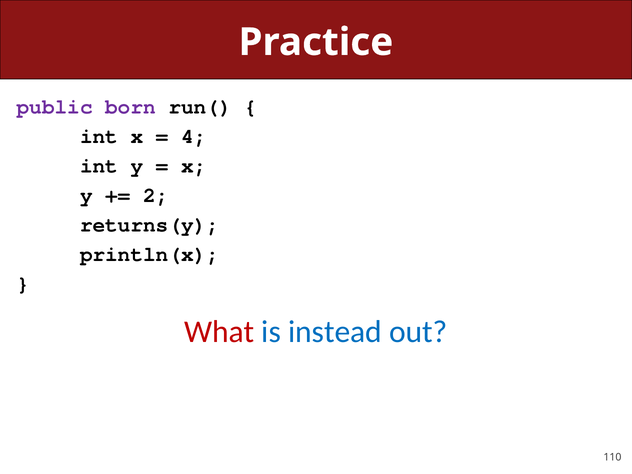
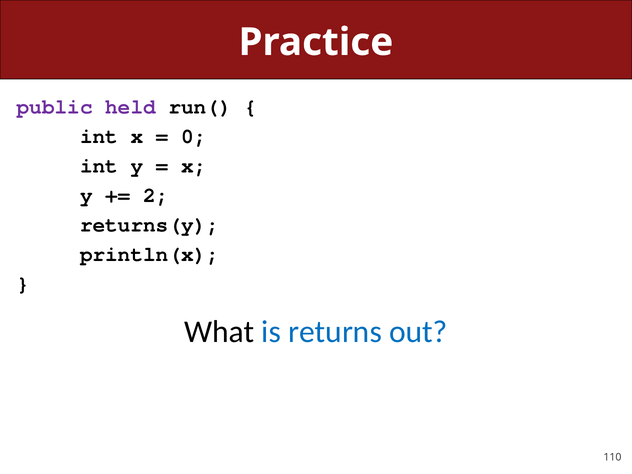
born: born -> held
4: 4 -> 0
What colour: red -> black
instead: instead -> returns
